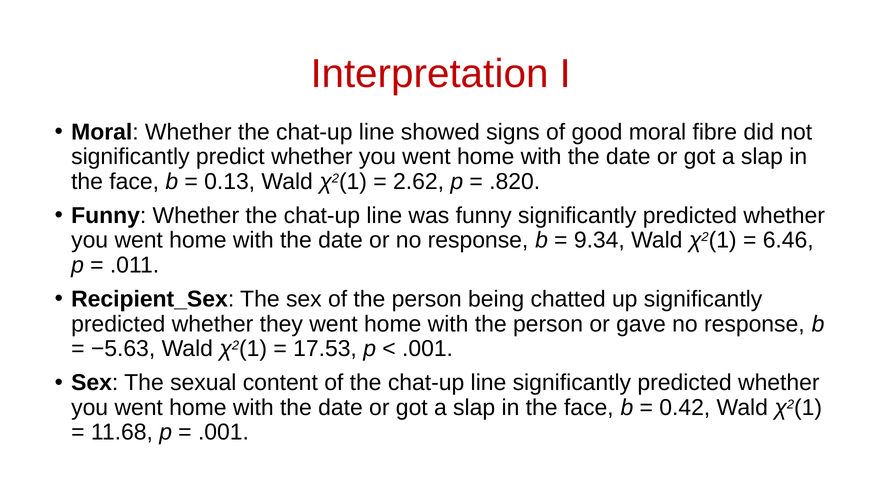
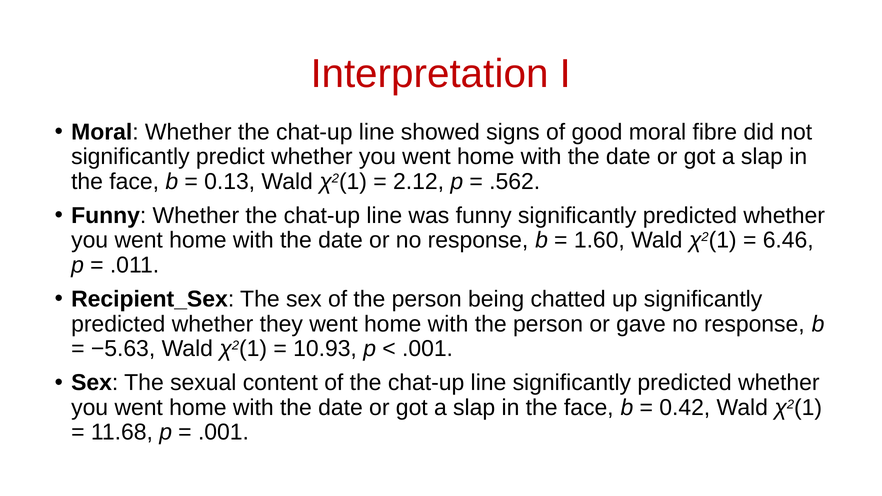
2.62: 2.62 -> 2.12
.820: .820 -> .562
9.34: 9.34 -> 1.60
17.53: 17.53 -> 10.93
